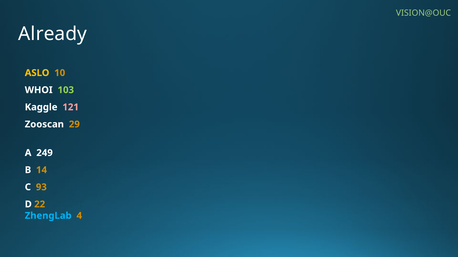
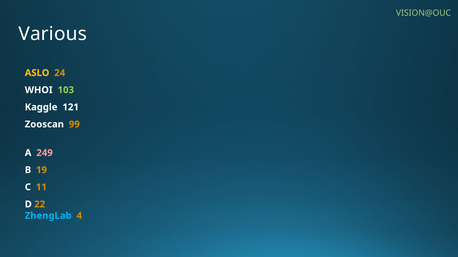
Already: Already -> Various
10: 10 -> 24
121 colour: pink -> white
29: 29 -> 99
249 colour: white -> pink
14: 14 -> 19
93: 93 -> 11
